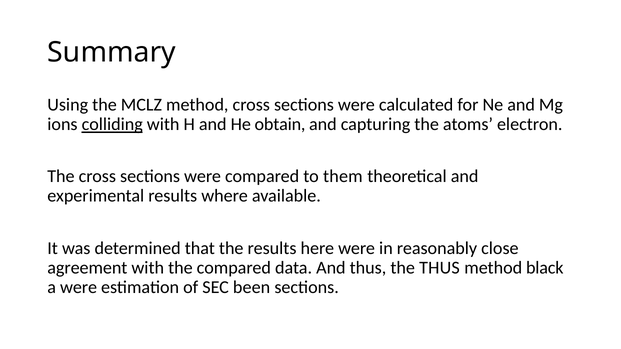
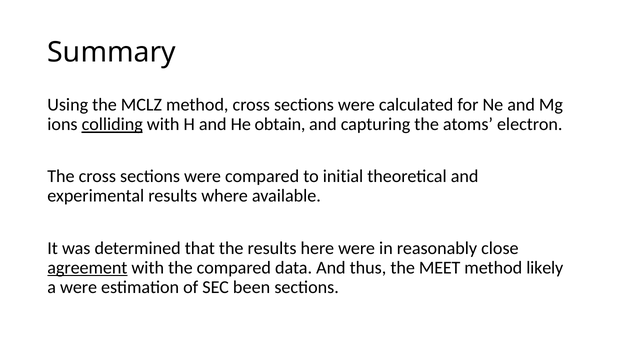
them: them -> initial
agreement underline: none -> present
the THUS: THUS -> MEET
black: black -> likely
